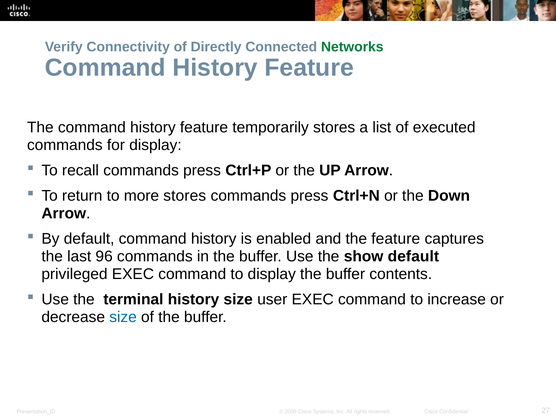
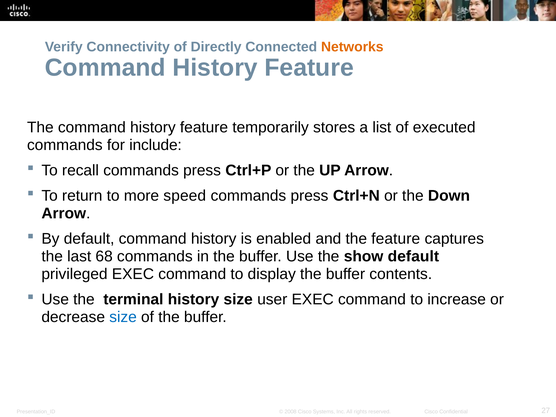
Networks colour: green -> orange
for display: display -> include
more stores: stores -> speed
96: 96 -> 68
